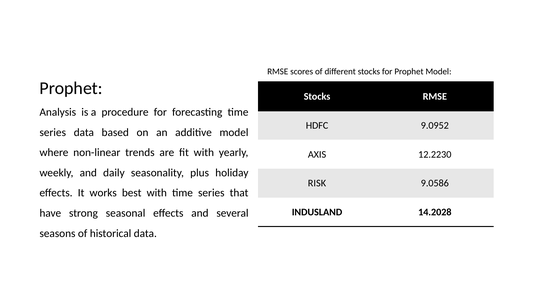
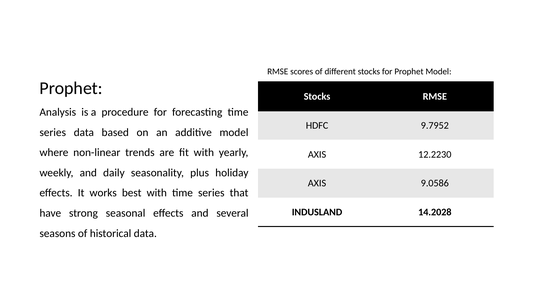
9.0952: 9.0952 -> 9.7952
RISK at (317, 183): RISK -> AXIS
